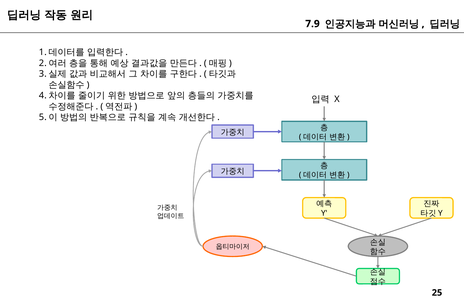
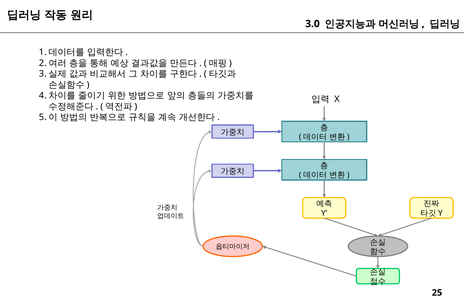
7.9: 7.9 -> 3.0
